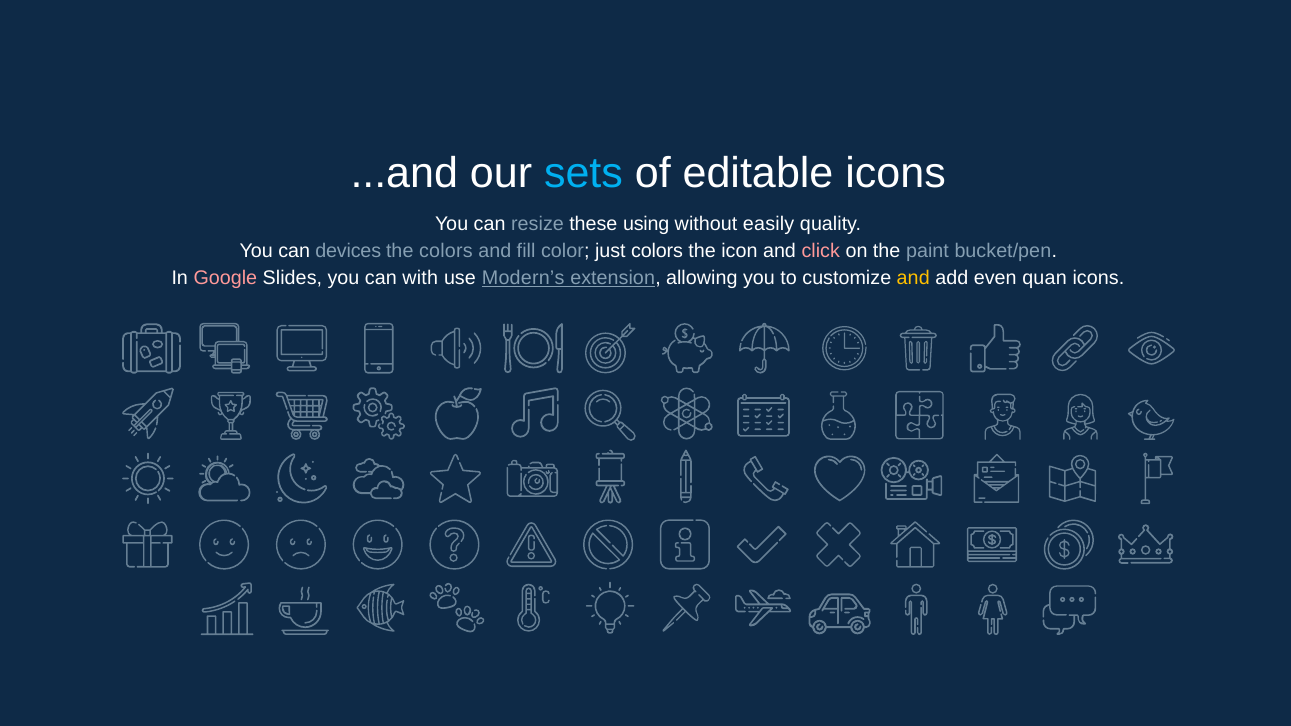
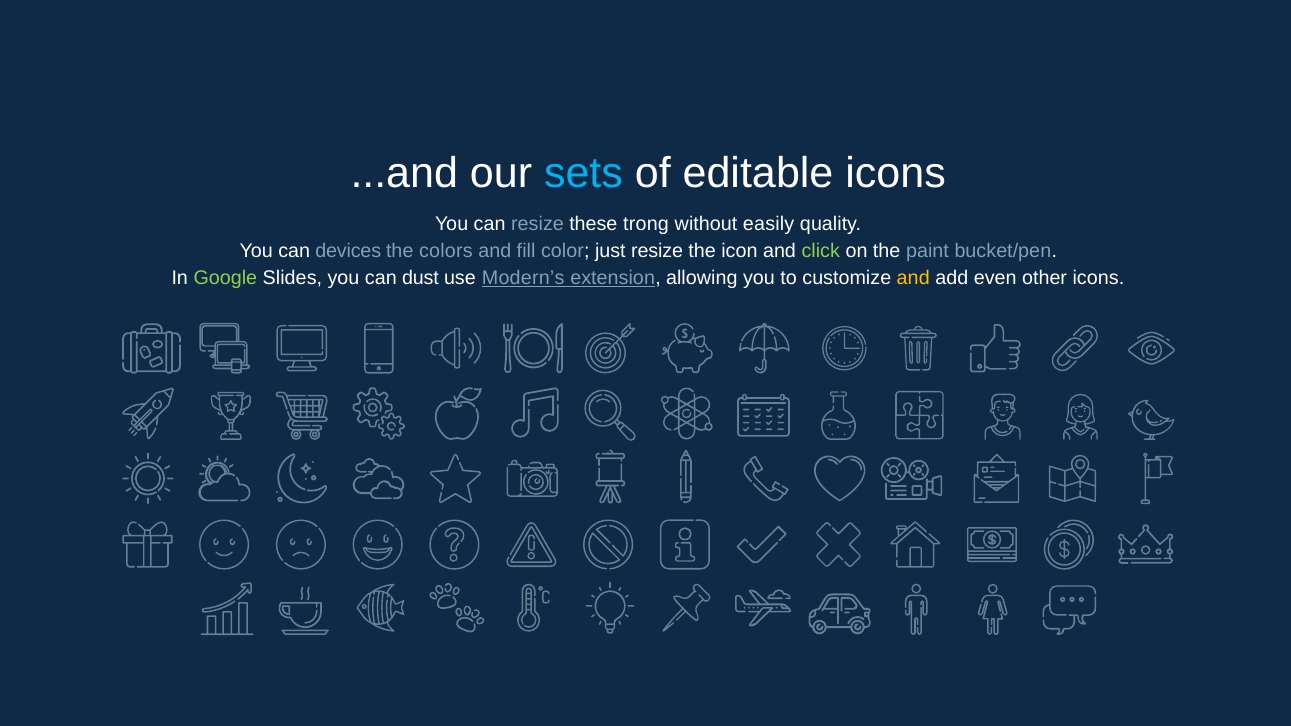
using: using -> trong
just colors: colors -> resize
click colour: pink -> light green
Google colour: pink -> light green
with: with -> dust
quan: quan -> other
